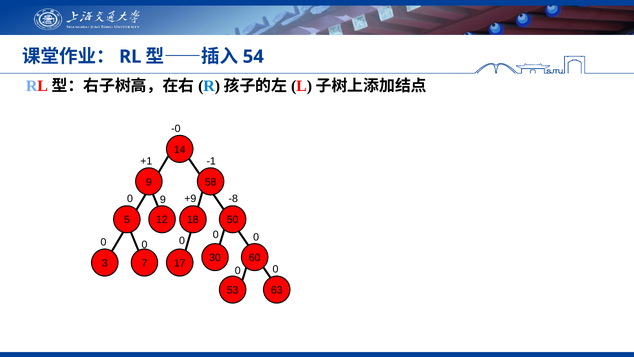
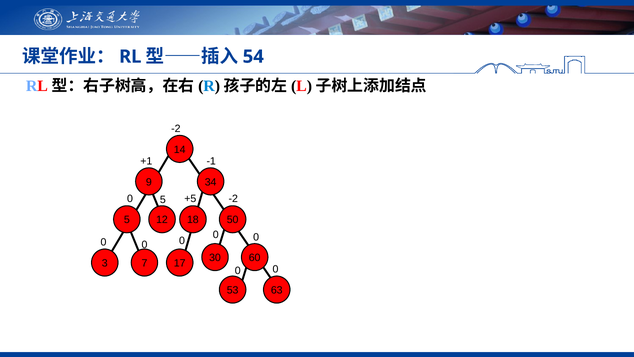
-0 at (176, 128): -0 -> -2
58: 58 -> 34
0 9: 9 -> 5
+9: +9 -> +5
-8 at (233, 199): -8 -> -2
